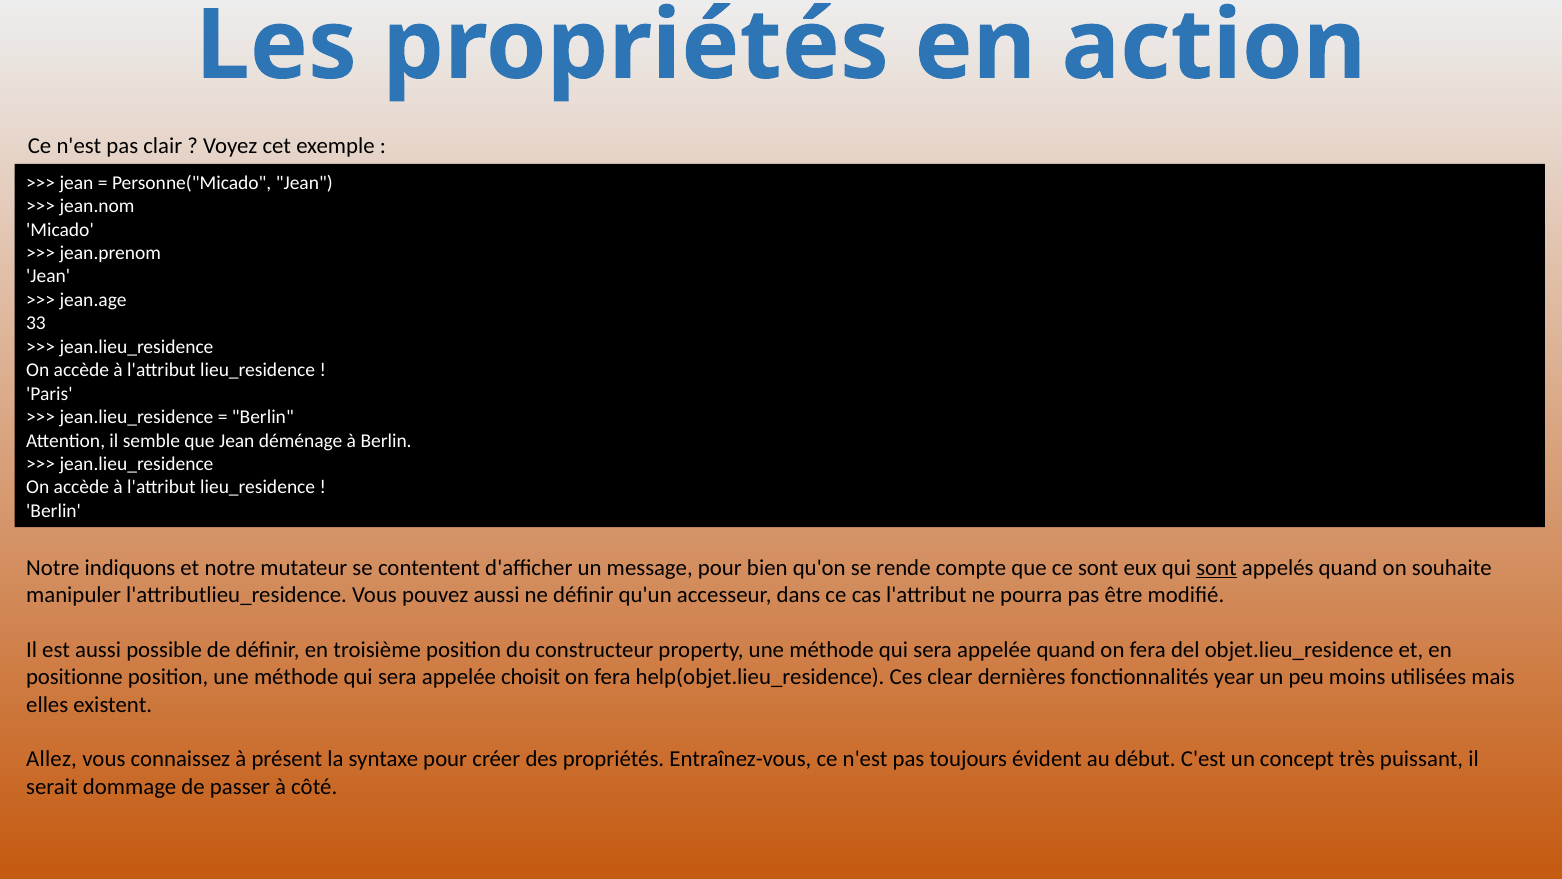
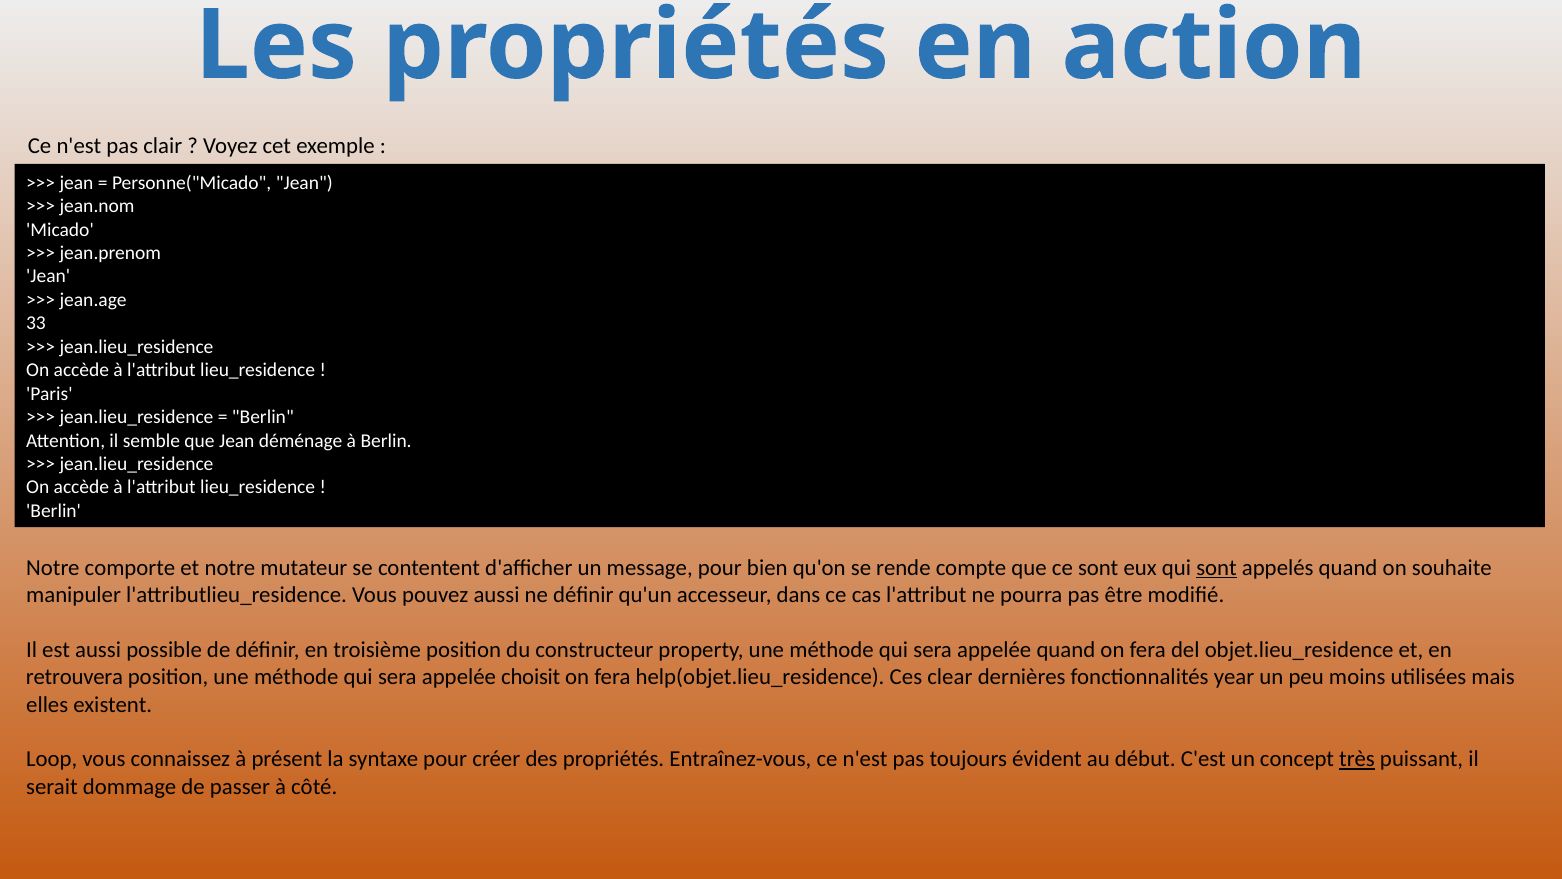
indiquons: indiquons -> comporte
positionne: positionne -> retrouvera
Allez: Allez -> Loop
très underline: none -> present
